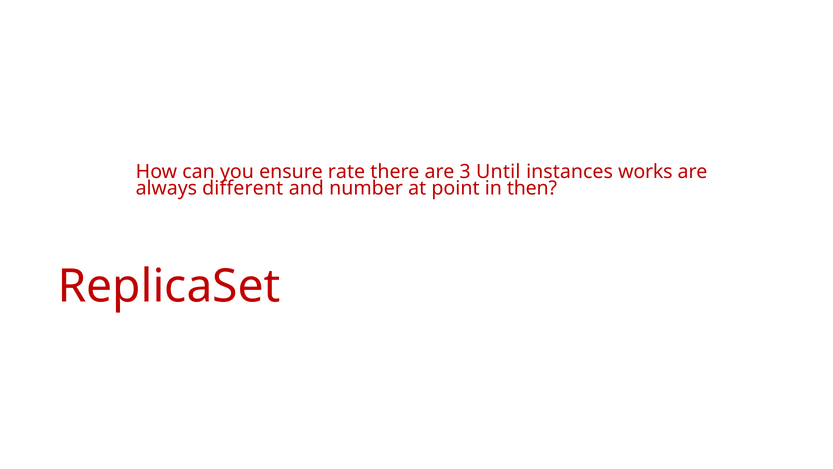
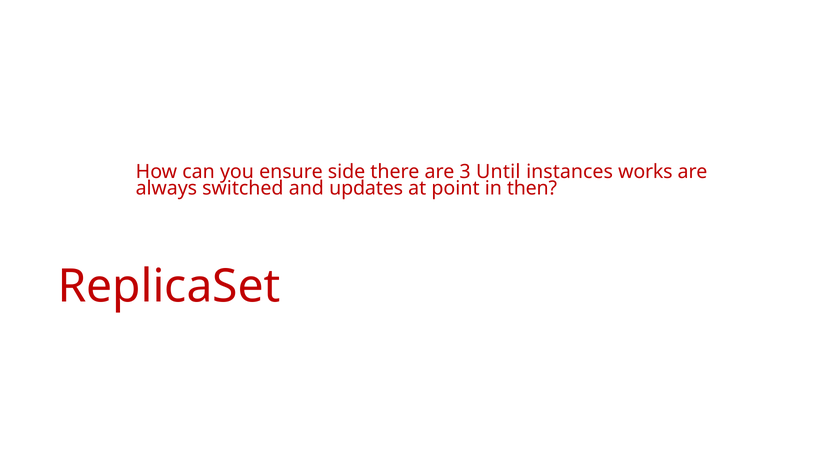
rate: rate -> side
different: different -> switched
number: number -> updates
